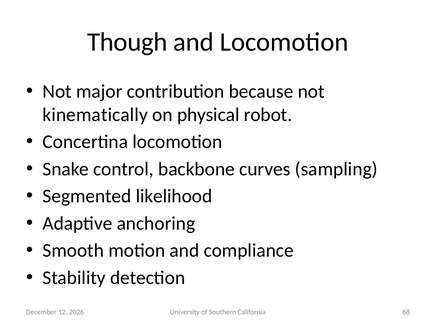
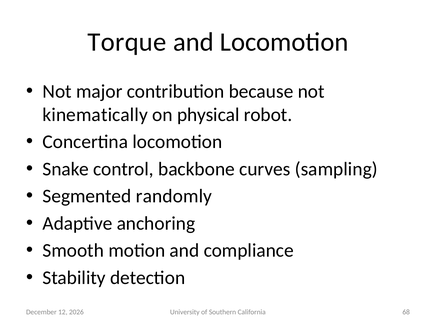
Though: Though -> Torque
likelihood: likelihood -> randomly
